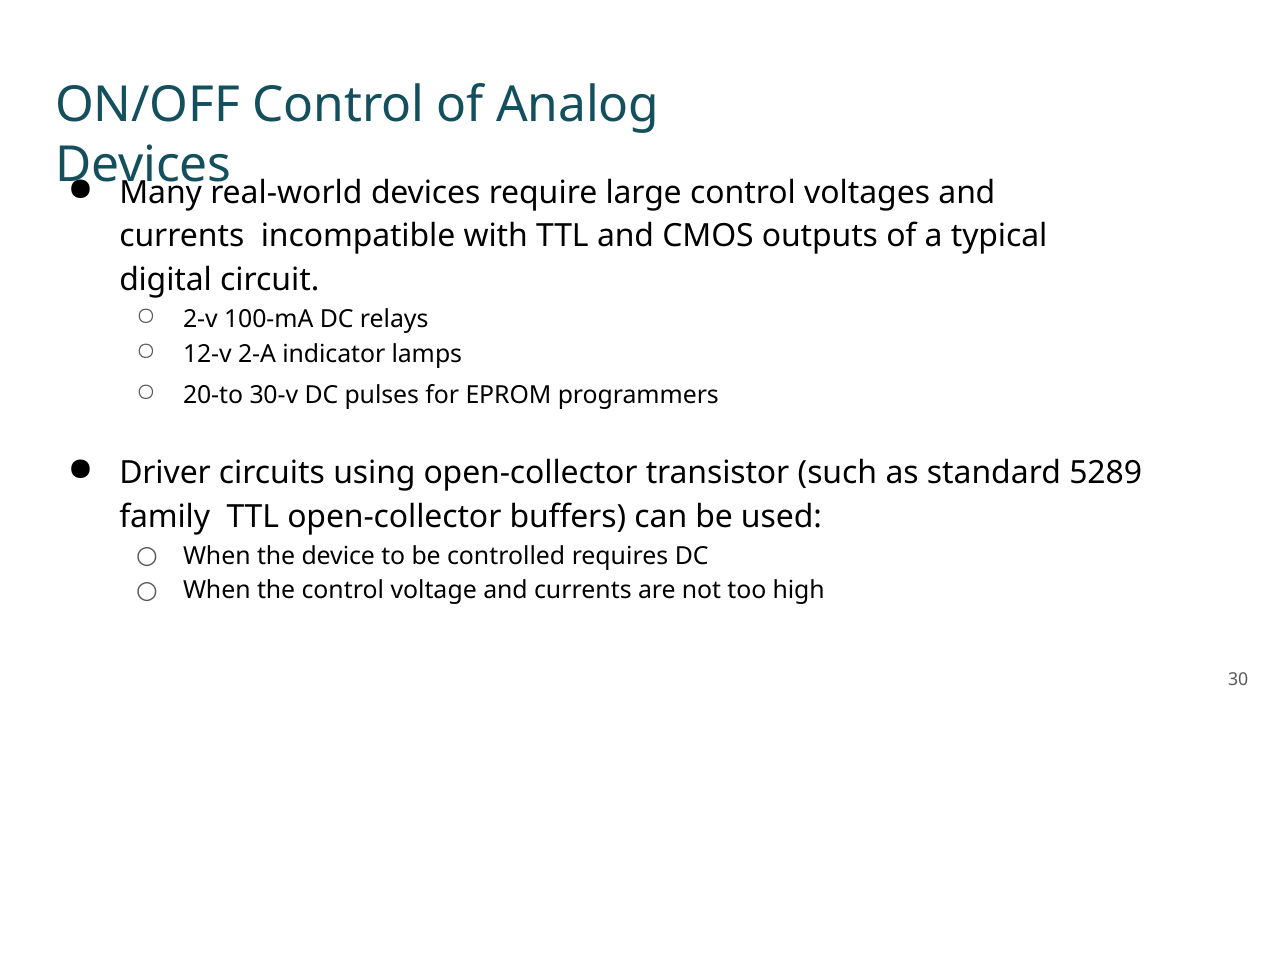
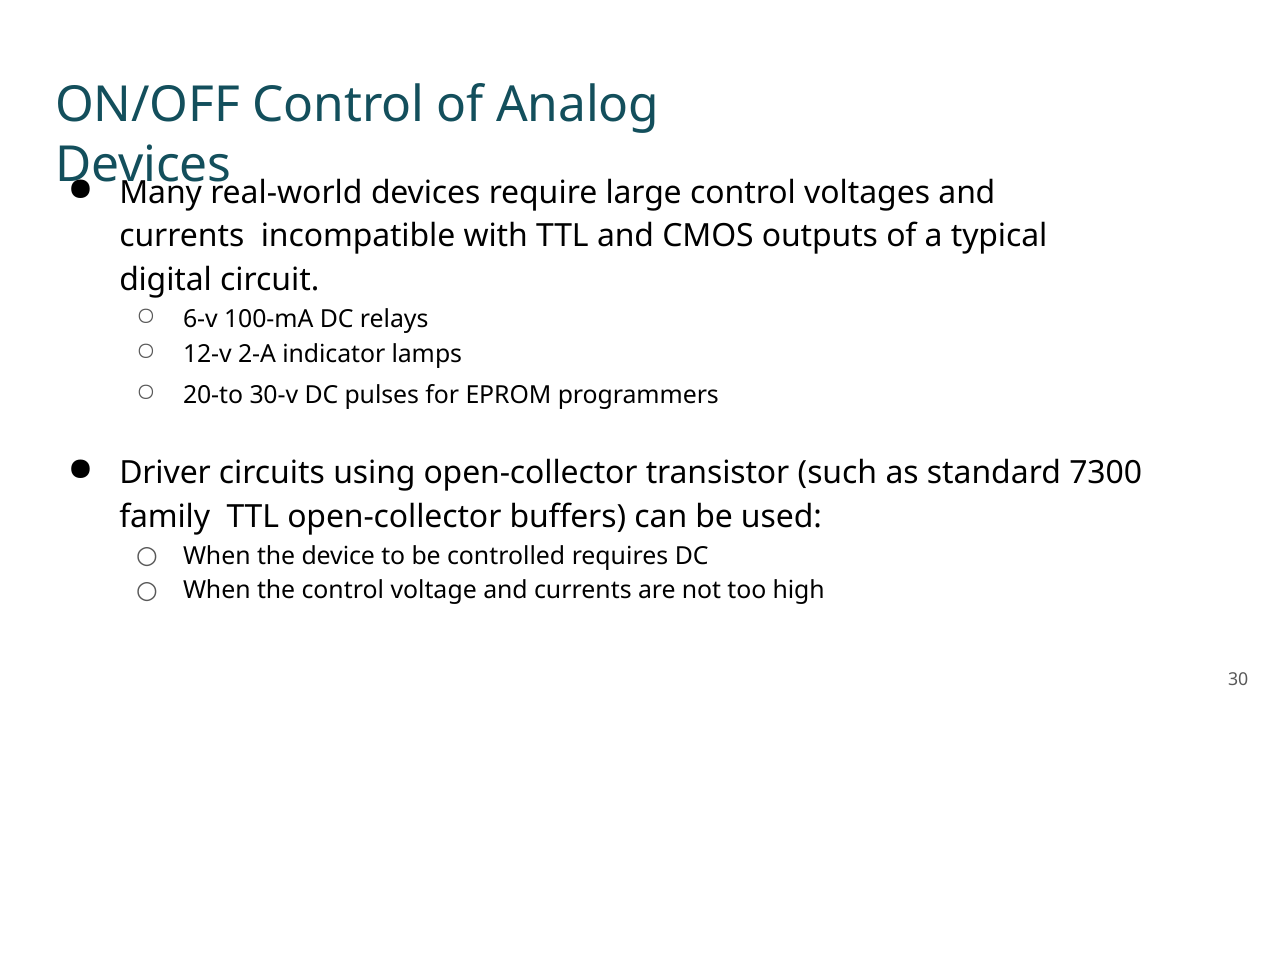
2-v: 2-v -> 6-v
5289: 5289 -> 7300
